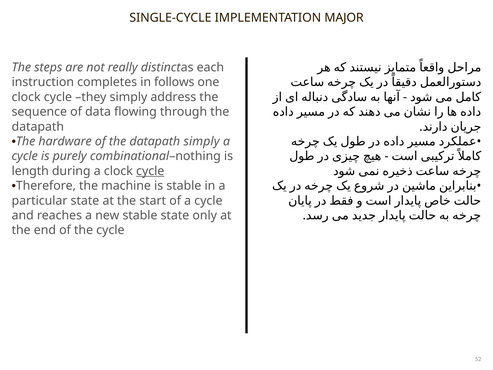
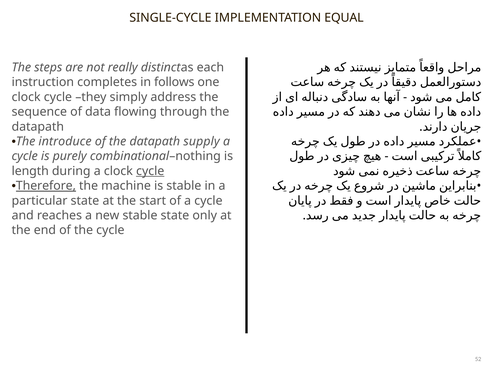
MAJOR: MAJOR -> EQUAL
hardware: hardware -> introduce
datapath simply: simply -> supply
Therefore underline: none -> present
